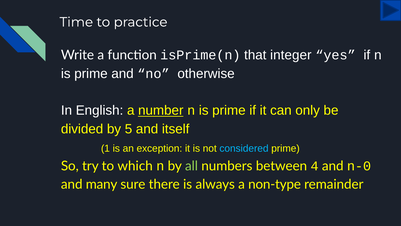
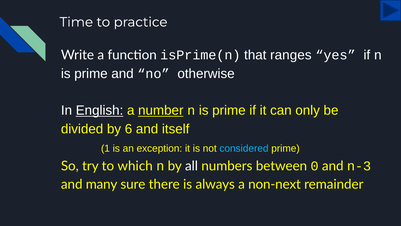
integer: integer -> ranges
English underline: none -> present
5: 5 -> 6
all colour: light green -> white
4: 4 -> 0
n-0: n-0 -> n-3
non-type: non-type -> non-next
